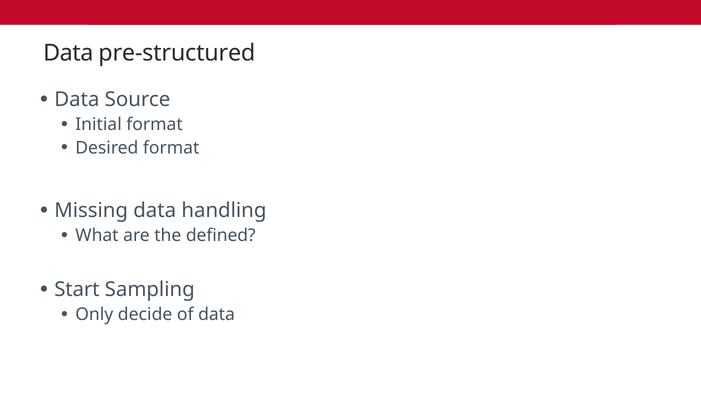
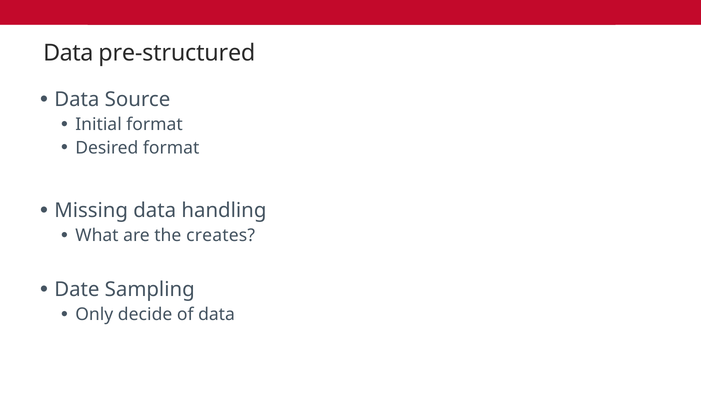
defined: defined -> creates
Start: Start -> Date
